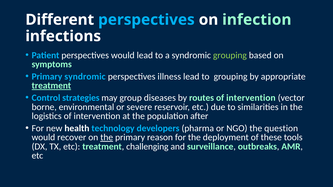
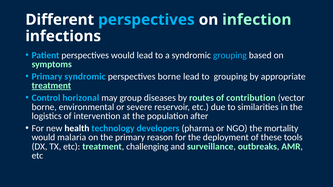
grouping at (230, 55) colour: light green -> light blue
perspectives illness: illness -> borne
strategies: strategies -> horizonal
routes of intervention: intervention -> contribution
question: question -> mortality
recover: recover -> malaria
the at (107, 138) underline: present -> none
